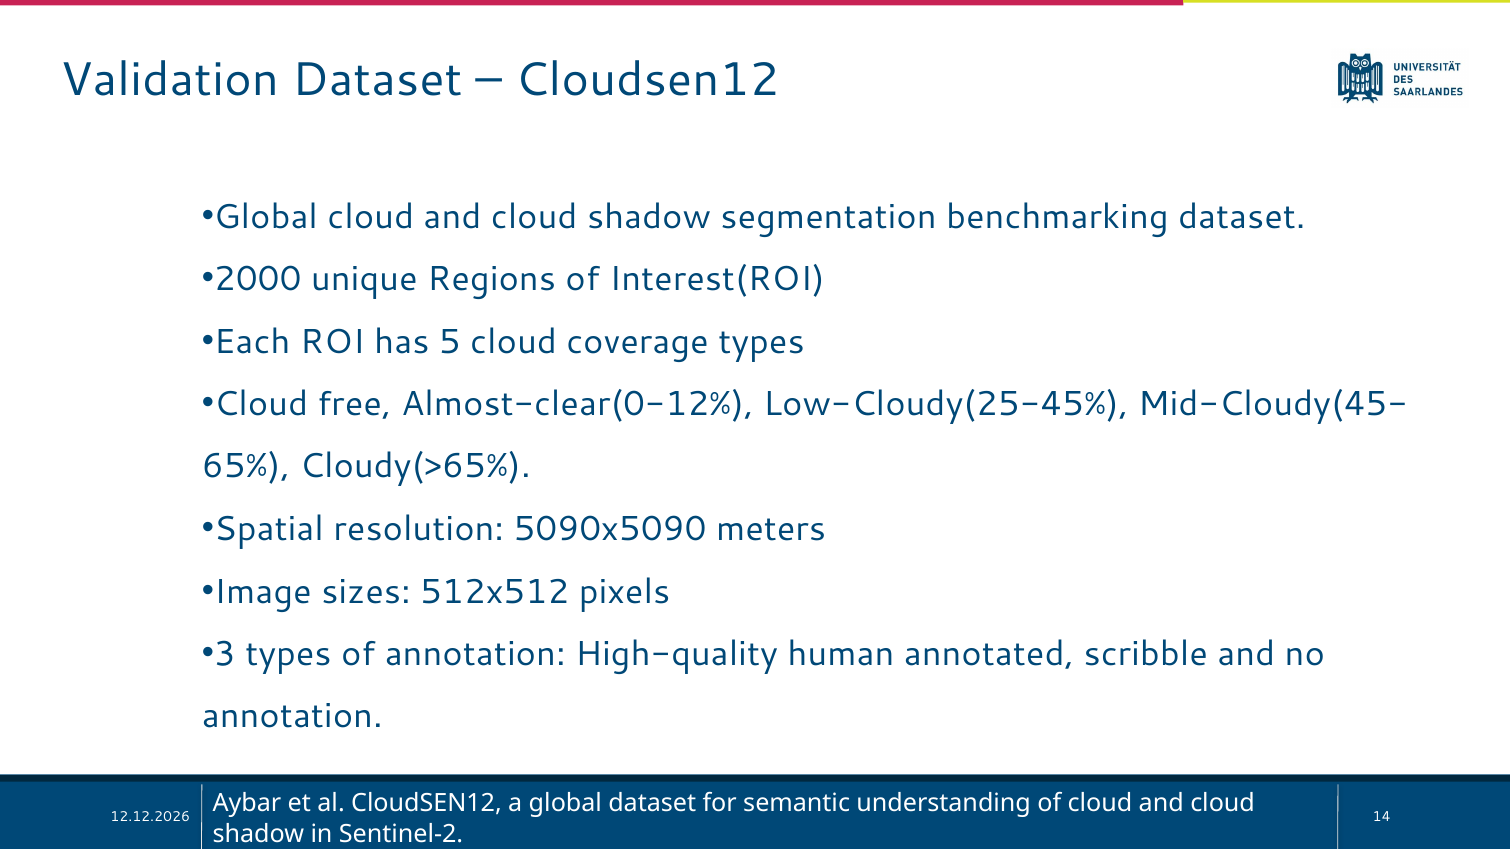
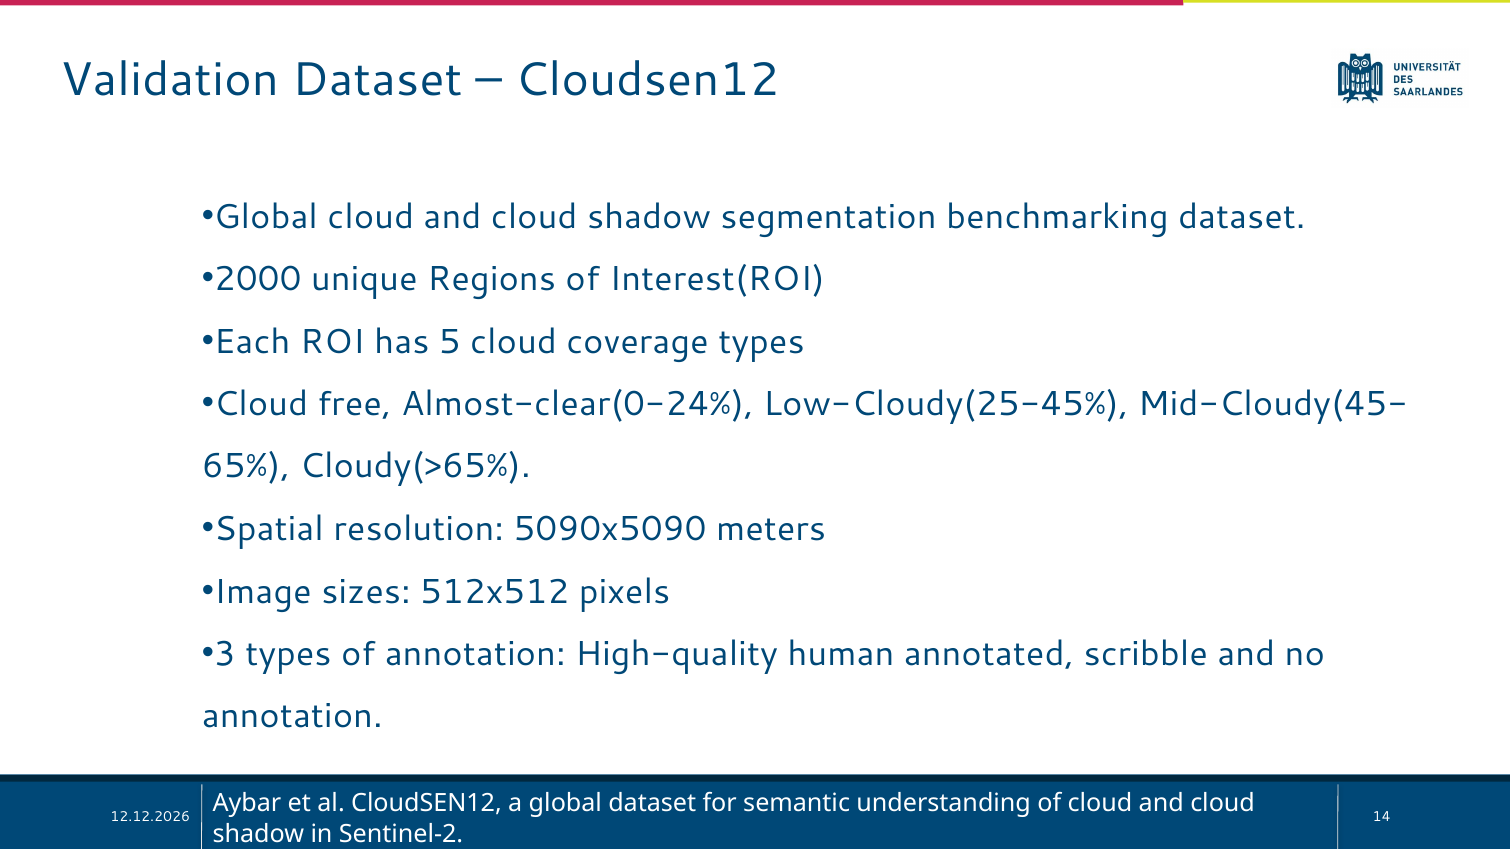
Almost-clear(0-12%: Almost-clear(0-12% -> Almost-clear(0-24%
